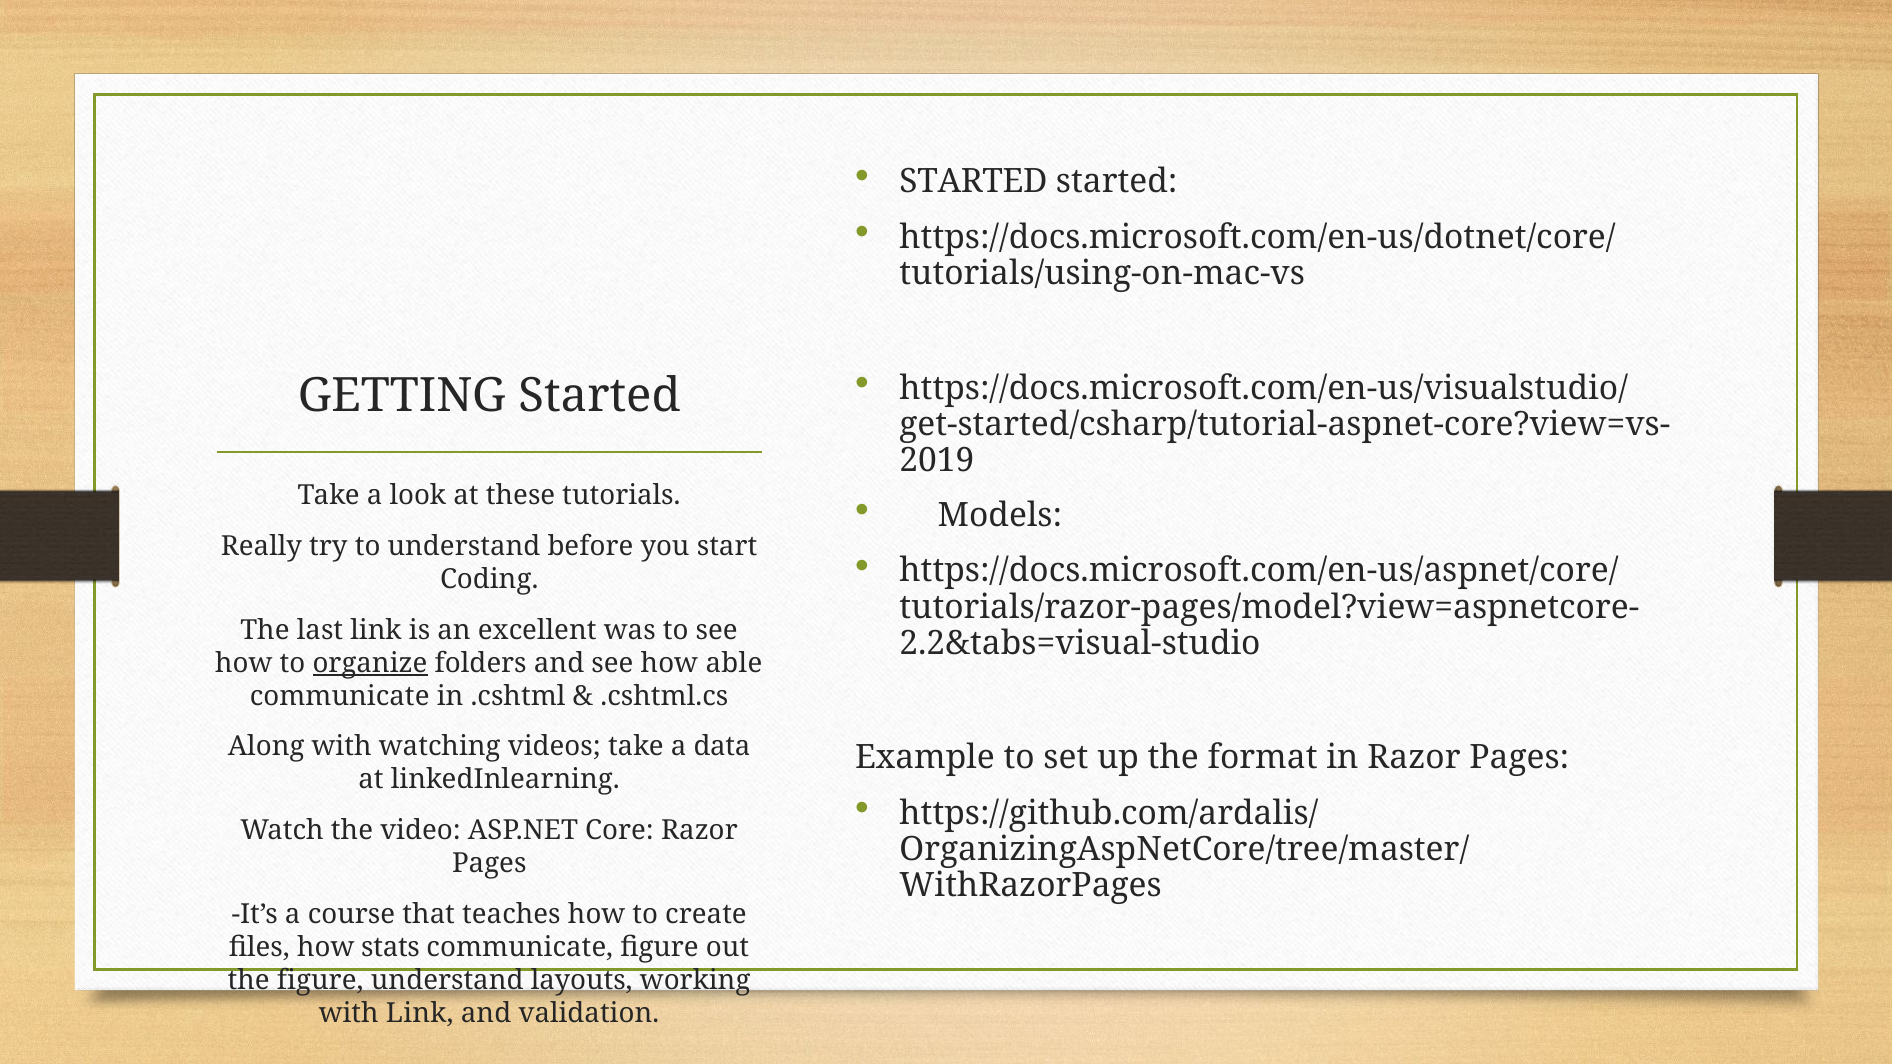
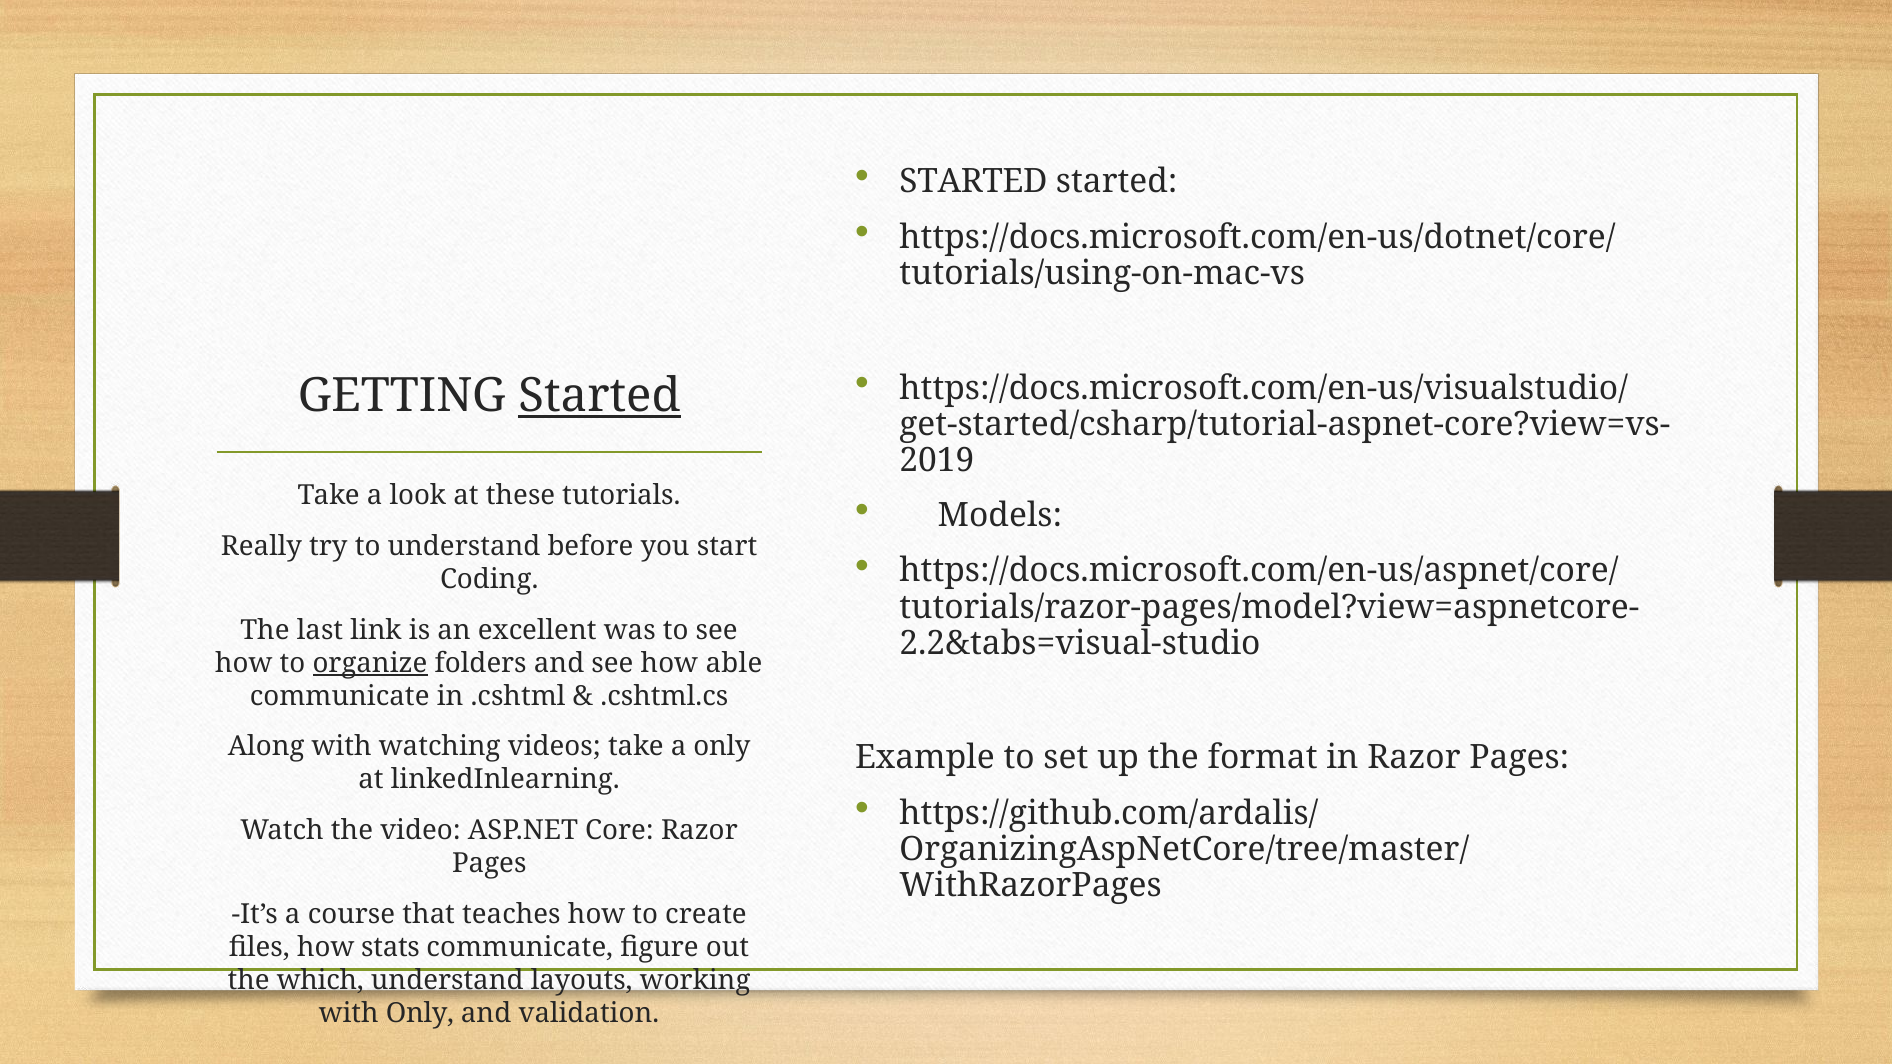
Started at (599, 396) underline: none -> present
a data: data -> only
the figure: figure -> which
with Link: Link -> Only
